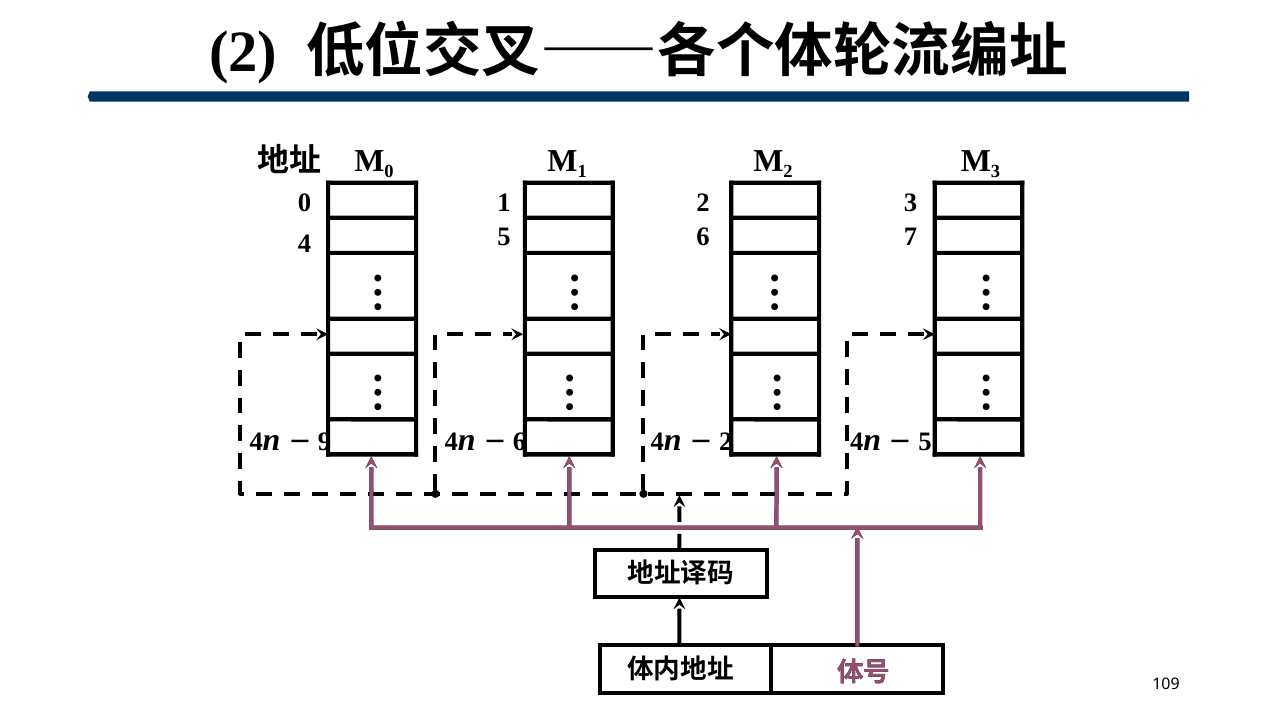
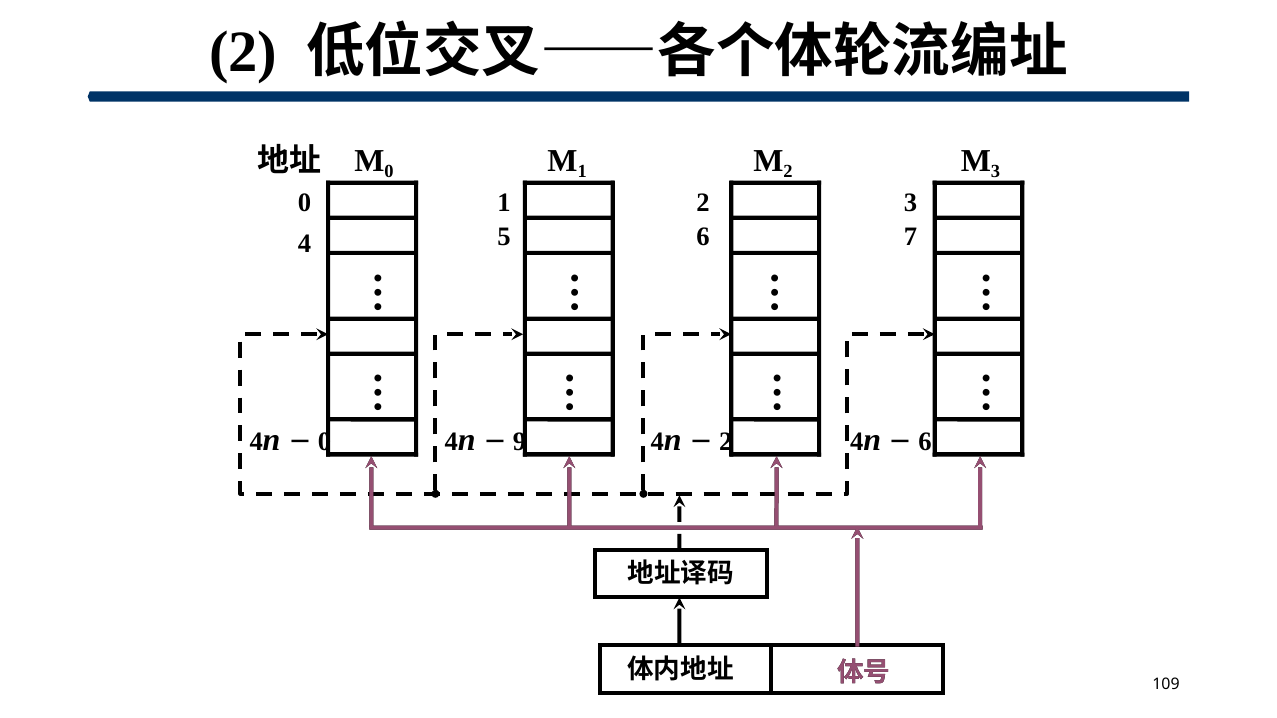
9 at (324, 442): 9 -> 0
6 at (520, 442): 6 -> 9
5 at (925, 442): 5 -> 6
